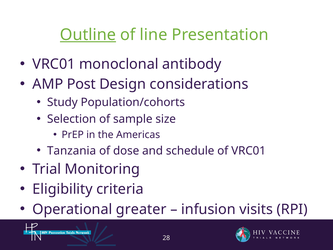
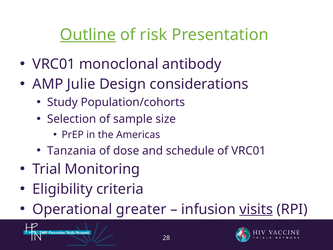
line: line -> risk
Post: Post -> Julie
visits underline: none -> present
